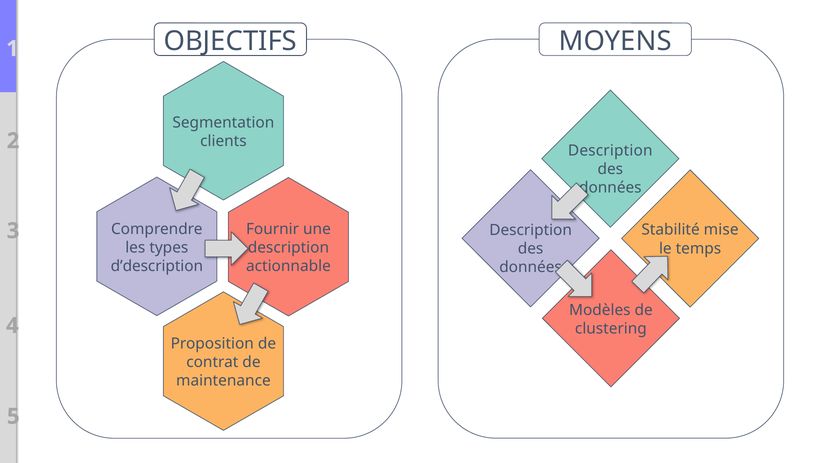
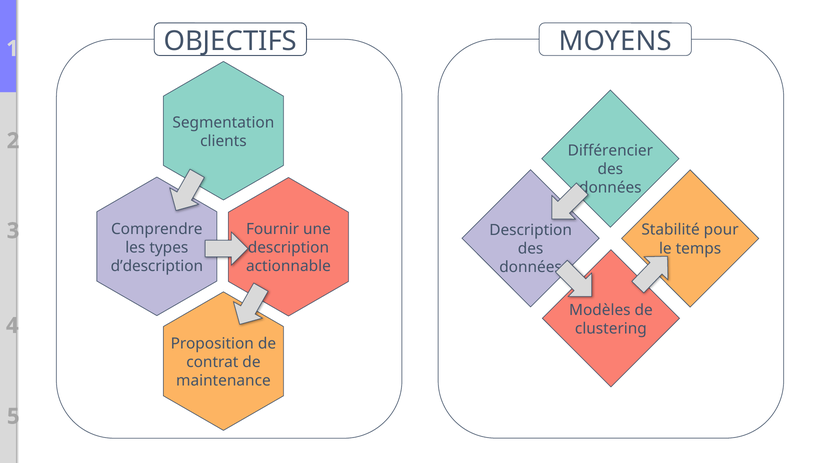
Description at (610, 151): Description -> Différencier
mise: mise -> pour
